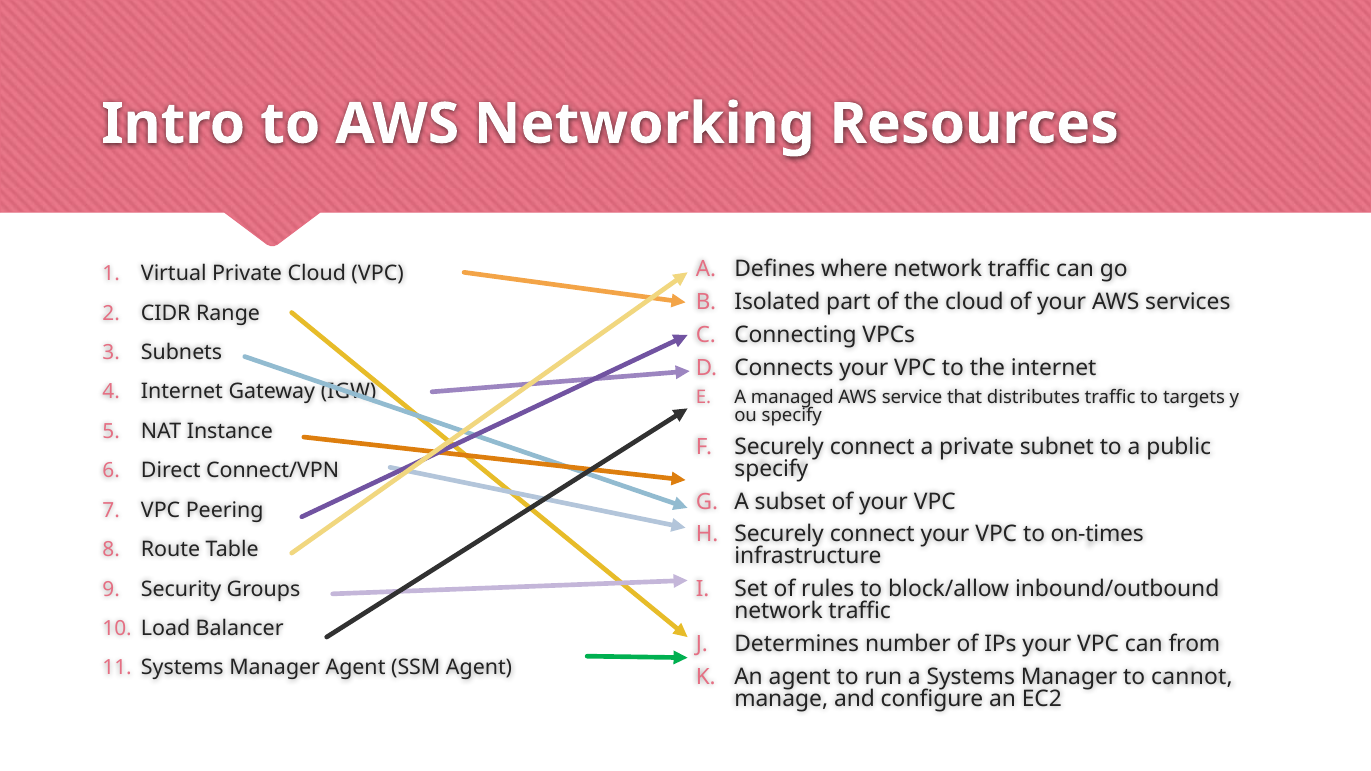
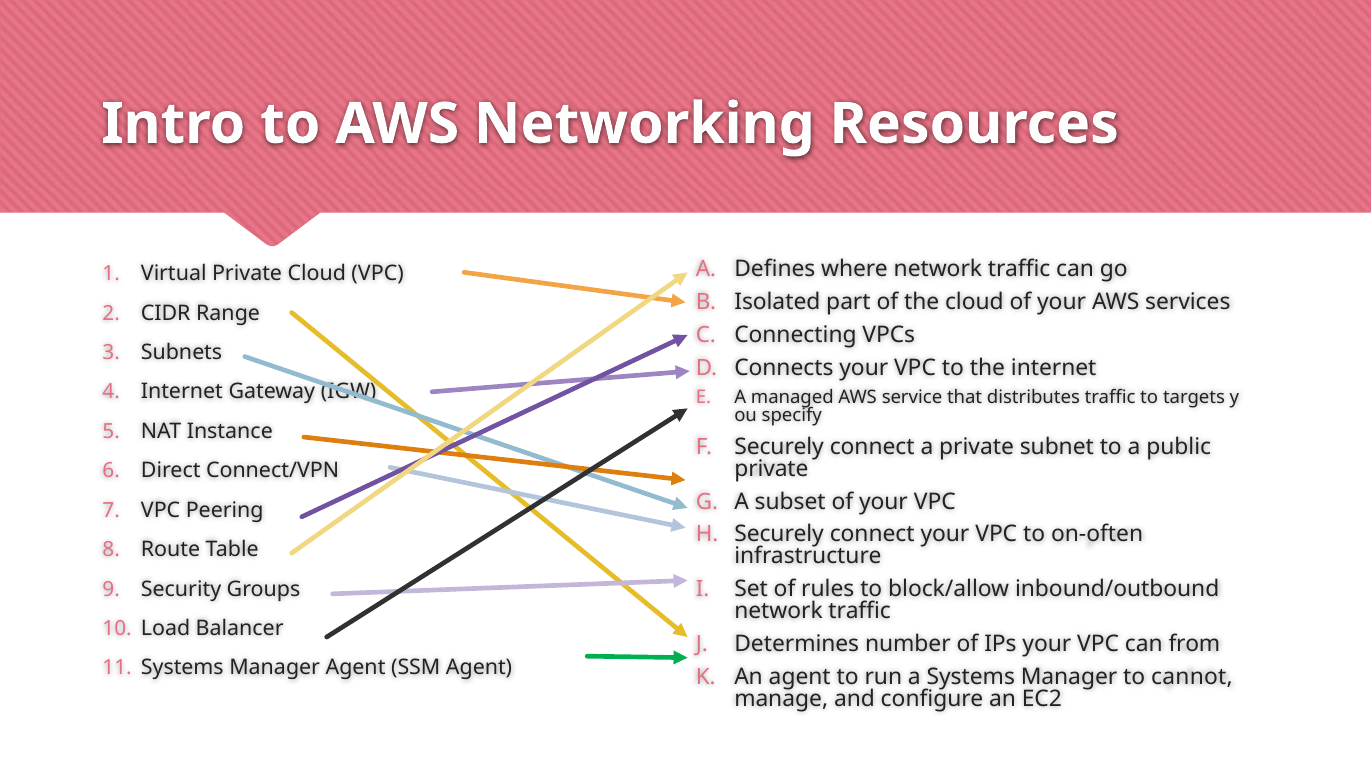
specify at (771, 469): specify -> private
on-times: on-times -> on-often
